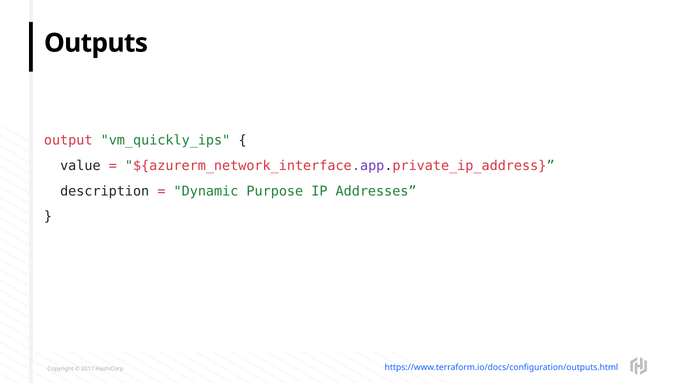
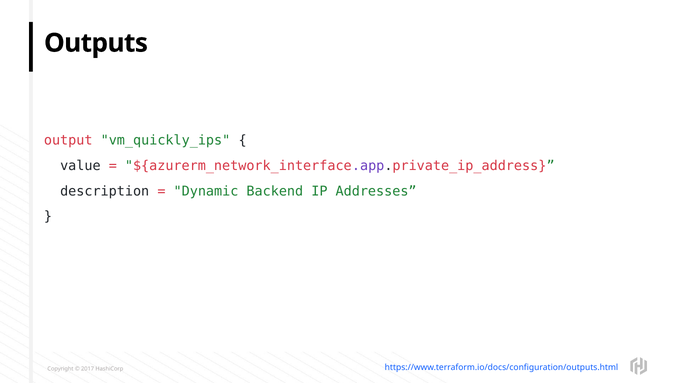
Purpose: Purpose -> Backend
